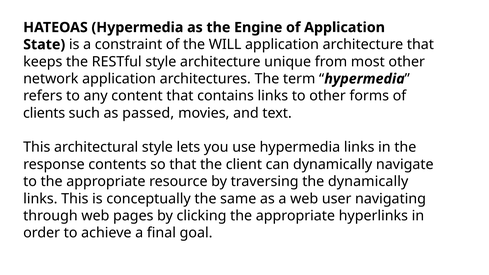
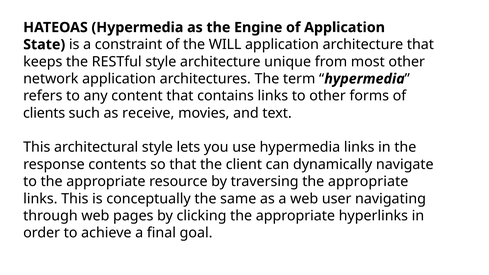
passed: passed -> receive
traversing the dynamically: dynamically -> appropriate
